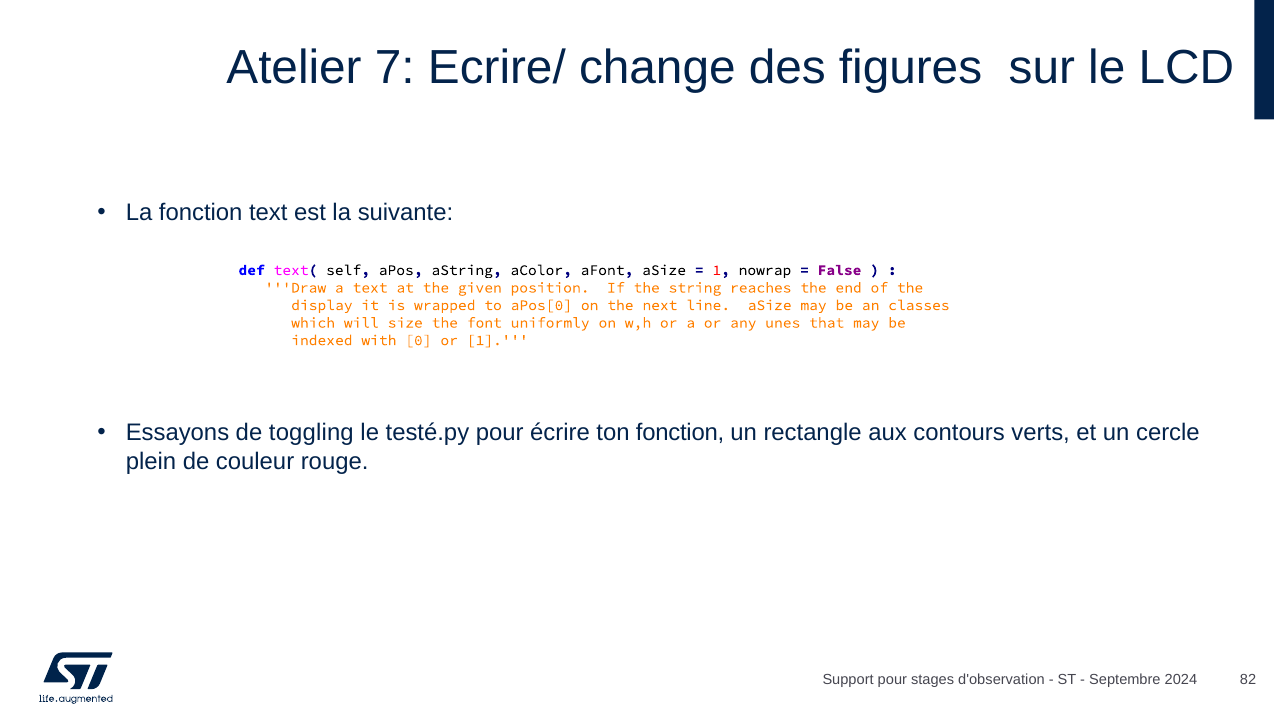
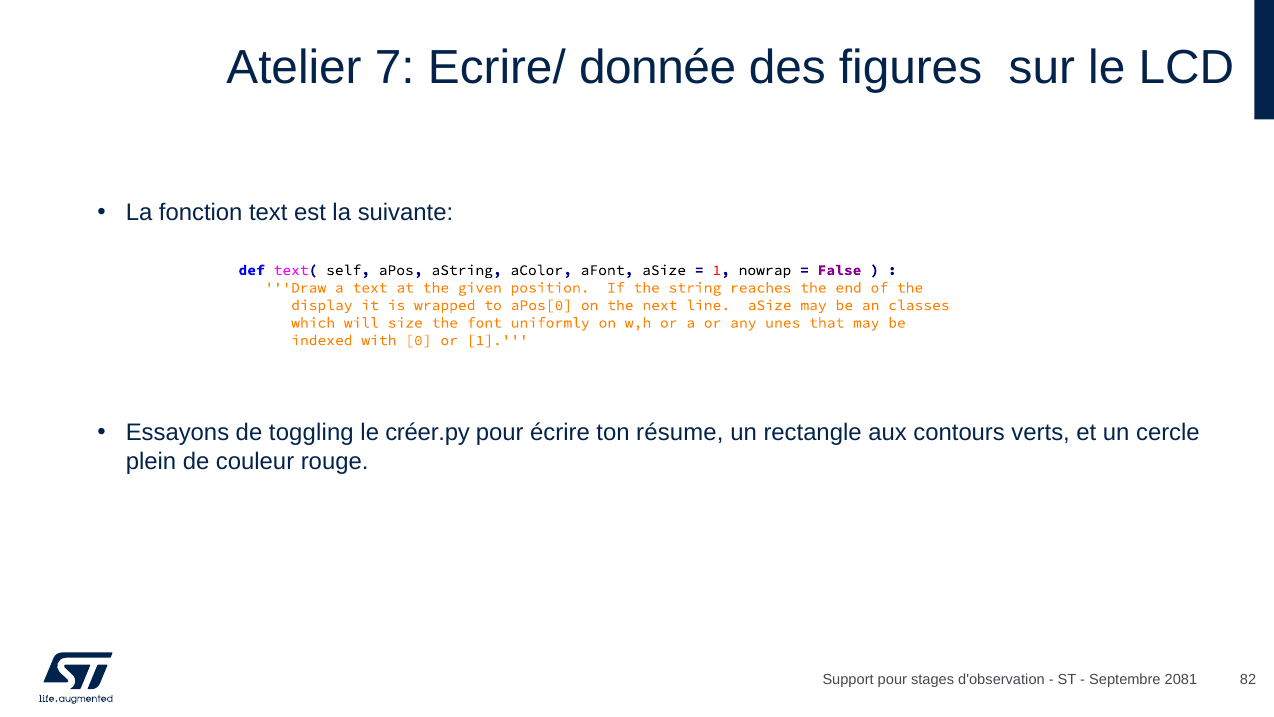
change: change -> donnée
testé.py: testé.py -> créer.py
ton fonction: fonction -> résume
2024: 2024 -> 2081
